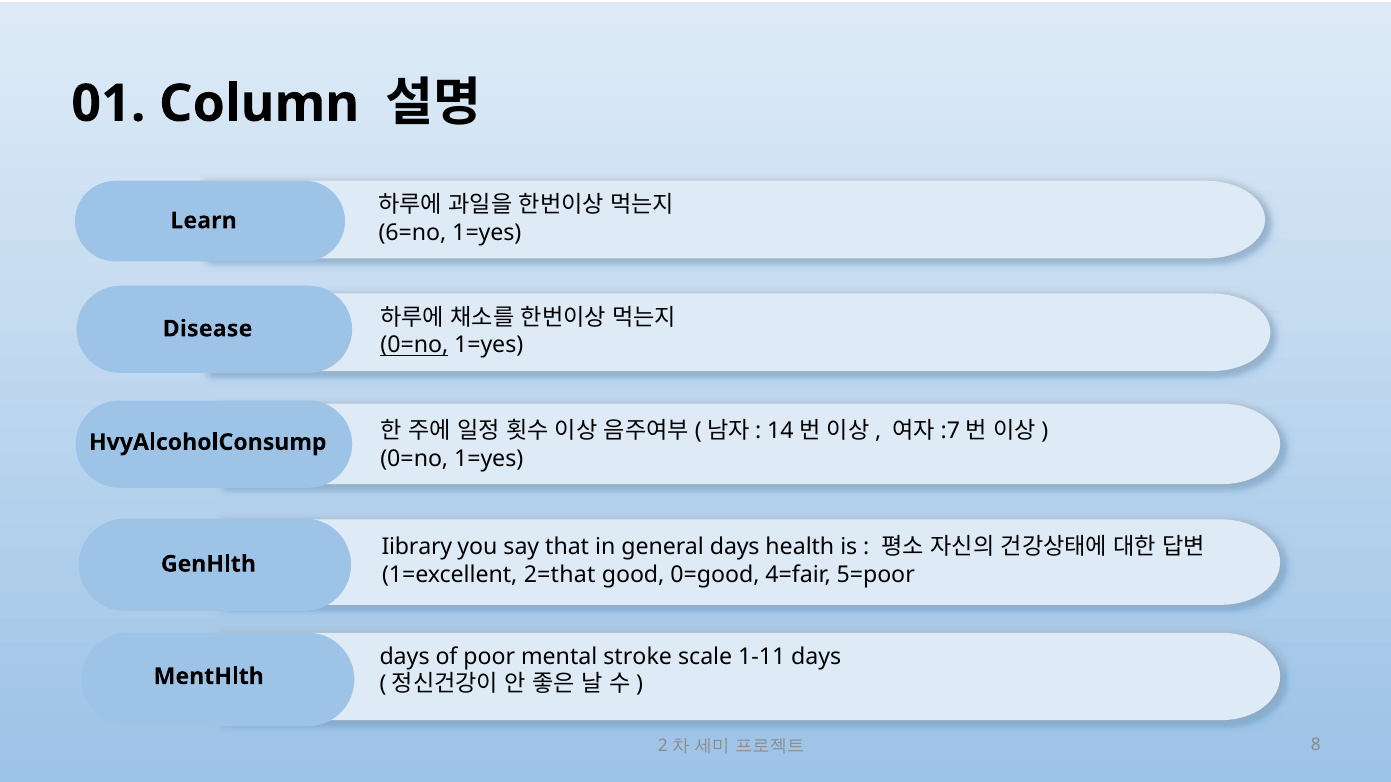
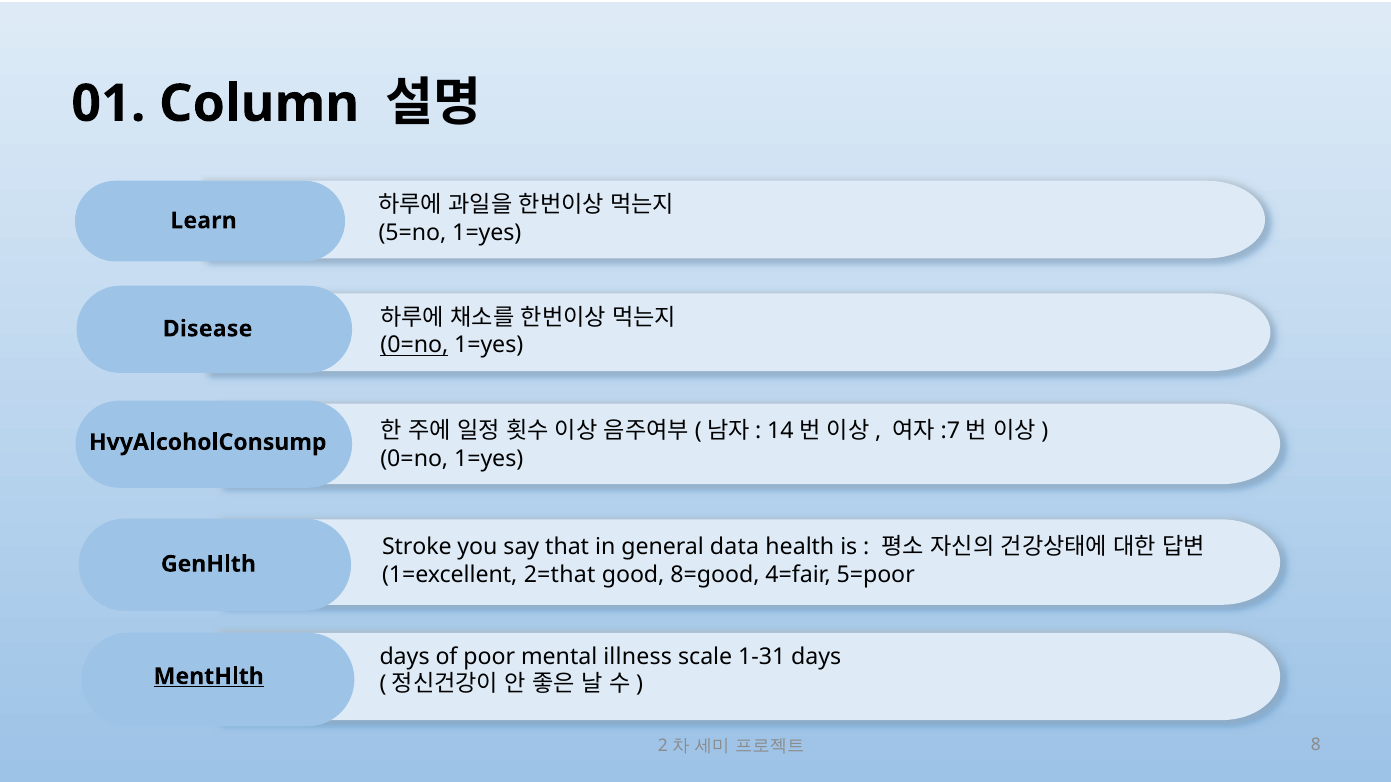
6=no: 6=no -> 5=no
Iibrary: Iibrary -> Stroke
general days: days -> data
0=good: 0=good -> 8=good
stroke: stroke -> illness
1-11: 1-11 -> 1-31
MentHlth underline: none -> present
